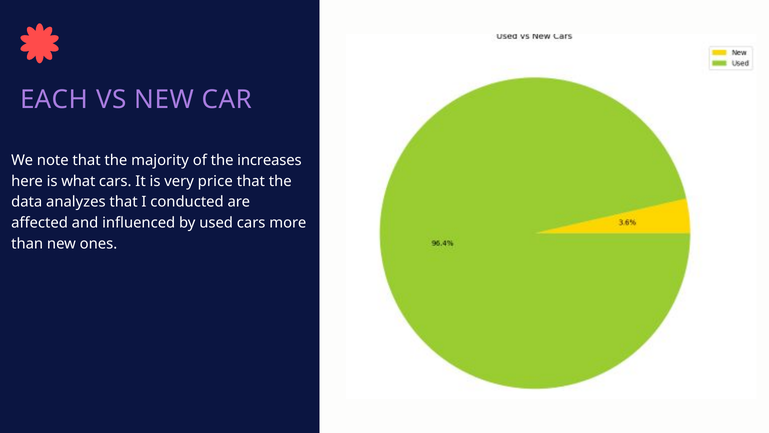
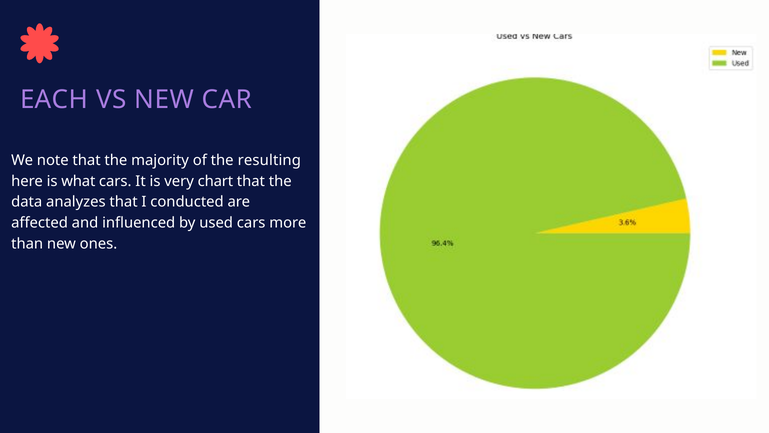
increases: increases -> resulting
price: price -> chart
